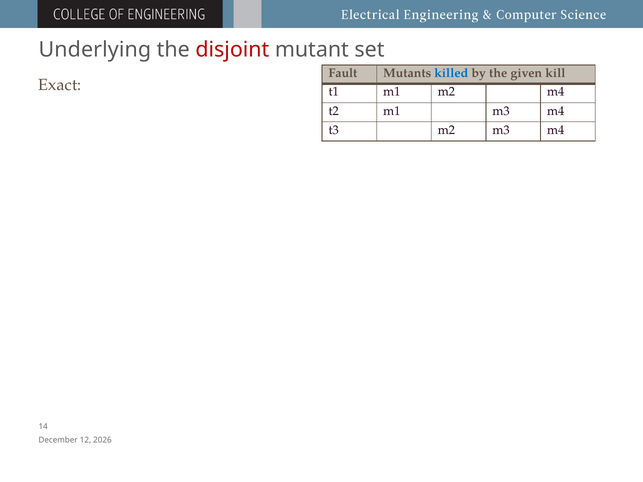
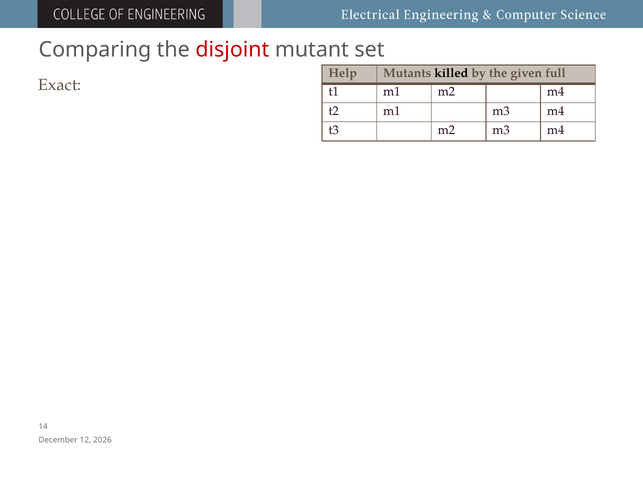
Underlying: Underlying -> Comparing
Fault: Fault -> Help
killed colour: blue -> black
kill: kill -> full
